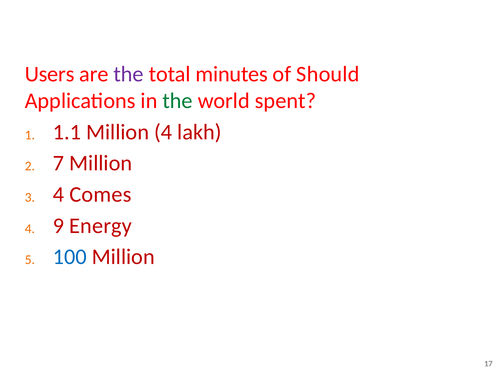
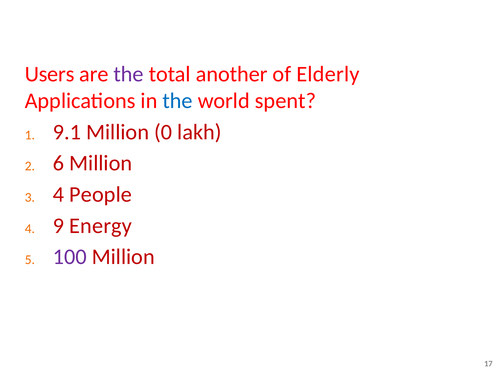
minutes: minutes -> another
Should: Should -> Elderly
the at (178, 101) colour: green -> blue
1.1: 1.1 -> 9.1
Million 4: 4 -> 0
7: 7 -> 6
Comes: Comes -> People
100 colour: blue -> purple
